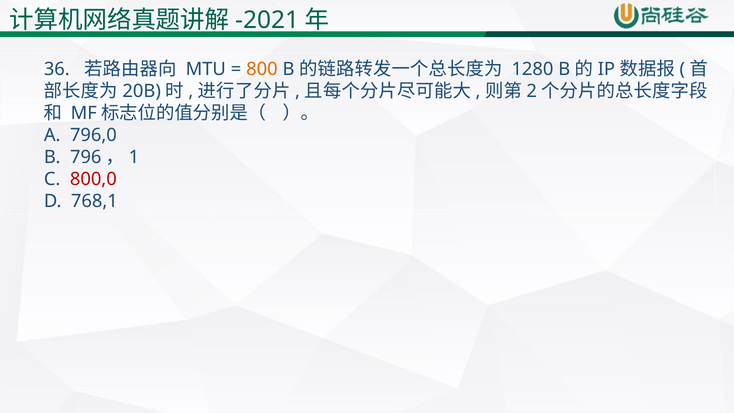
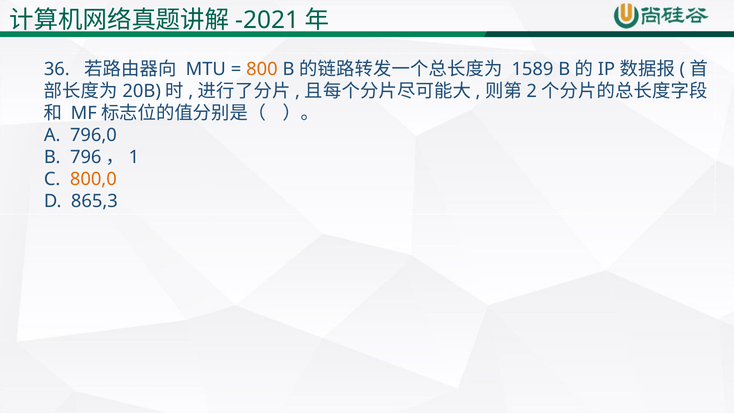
1280: 1280 -> 1589
800,0 colour: red -> orange
768,1: 768,1 -> 865,3
